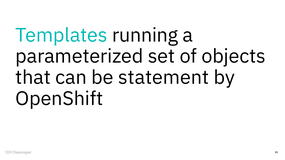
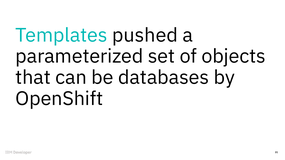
running: running -> pushed
statement: statement -> databases
